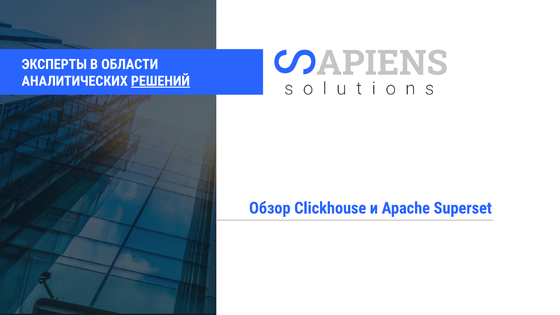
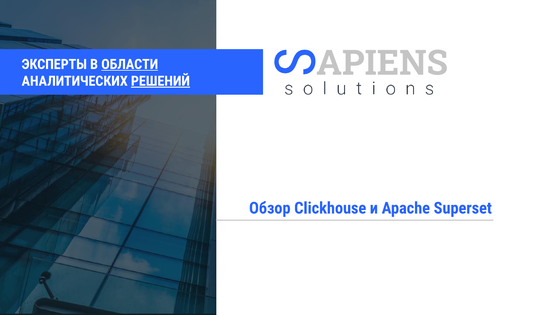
ОБЛАСТИ underline: none -> present
